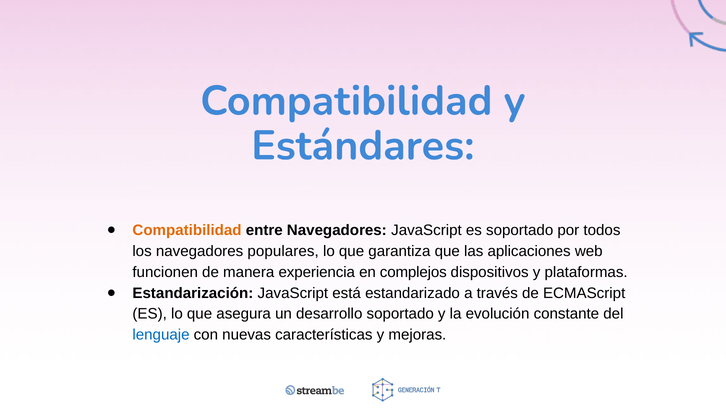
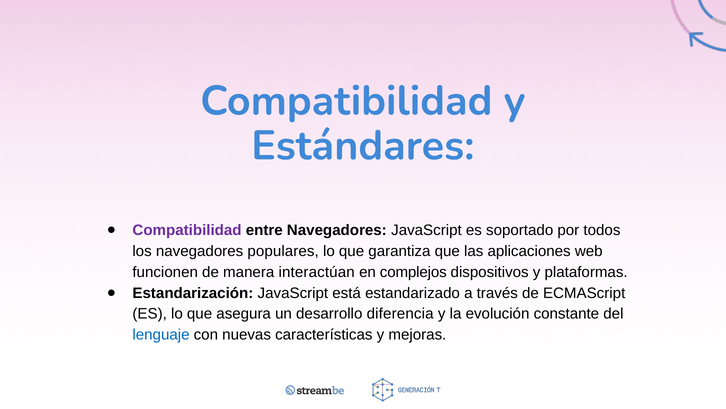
Compatibilidad at (187, 230) colour: orange -> purple
experiencia: experiencia -> interactúan
desarrollo soportado: soportado -> diferencia
